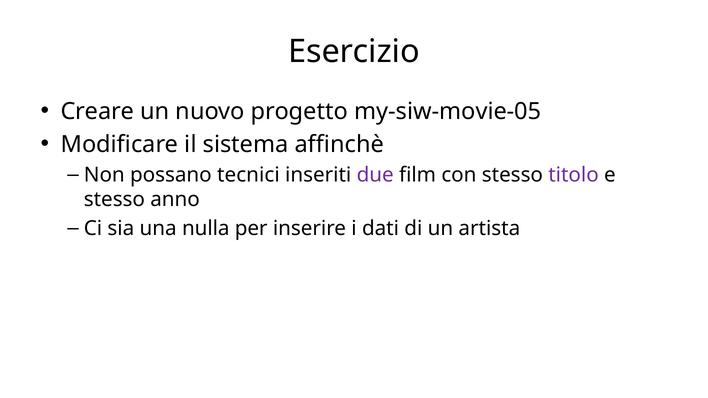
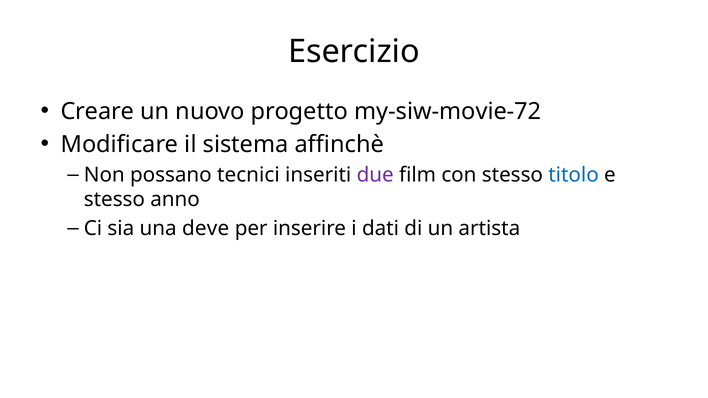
my-siw-movie-05: my-siw-movie-05 -> my-siw-movie-72
titolo colour: purple -> blue
nulla: nulla -> deve
